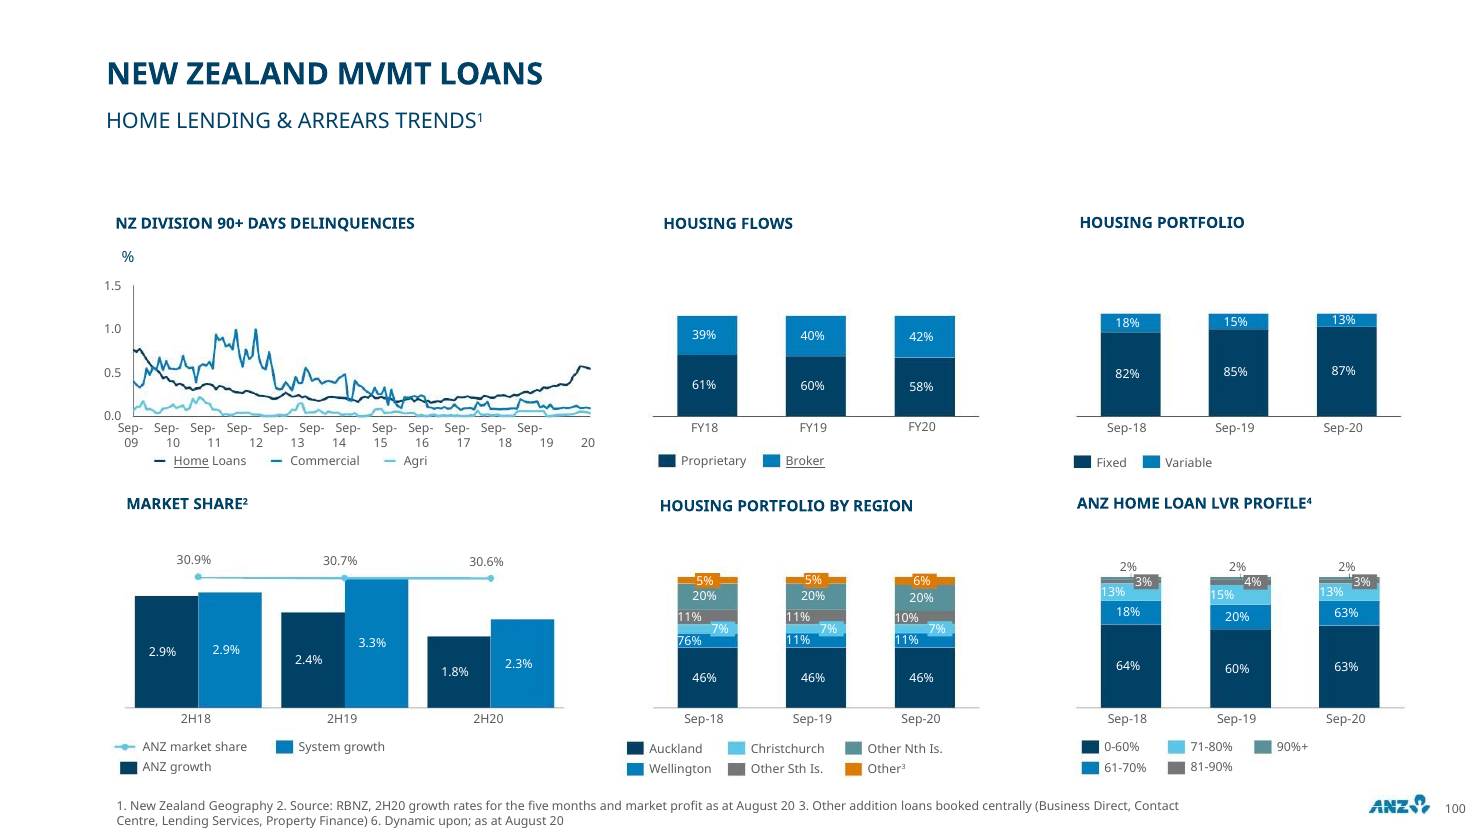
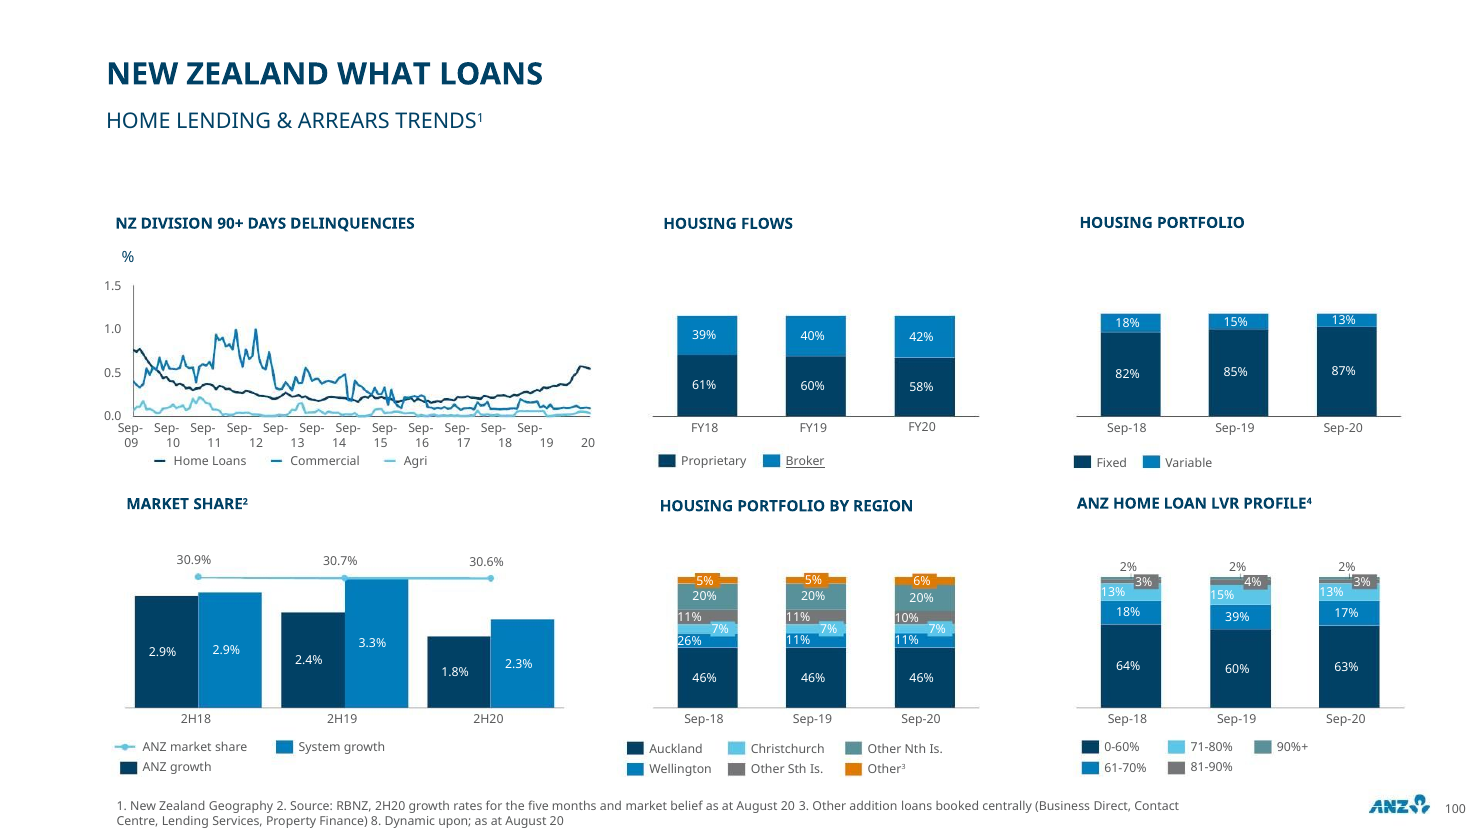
MVMT: MVMT -> WHAT
Home at (191, 462) underline: present -> none
18% 63%: 63% -> 17%
10% 20%: 20% -> 39%
76%: 76% -> 26%
profit: profit -> belief
6: 6 -> 8
